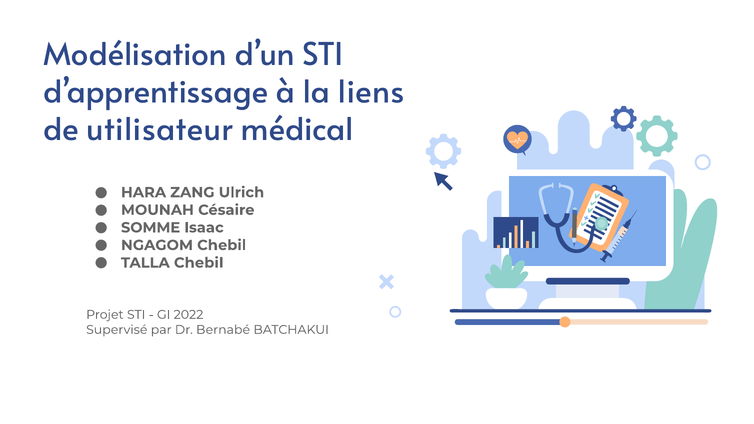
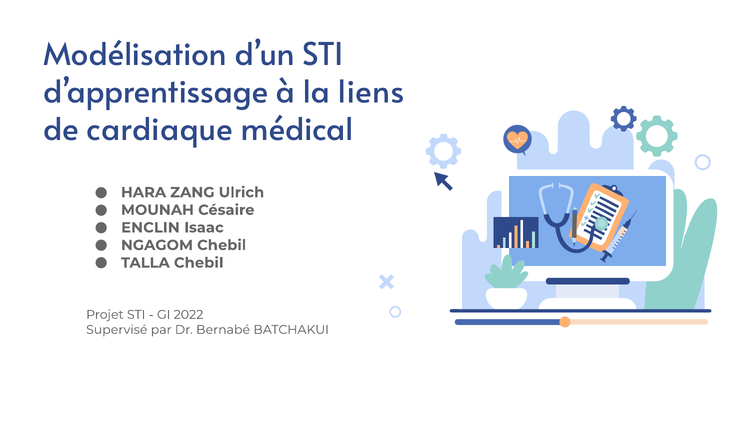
utilisateur: utilisateur -> cardiaque
SOMME: SOMME -> ENCLIN
